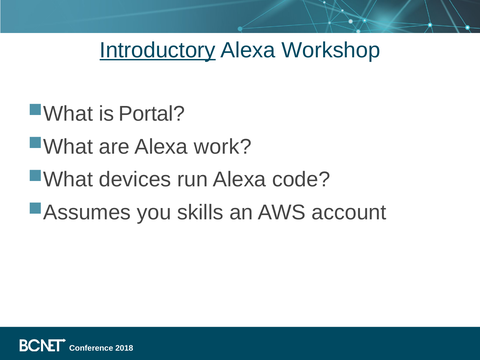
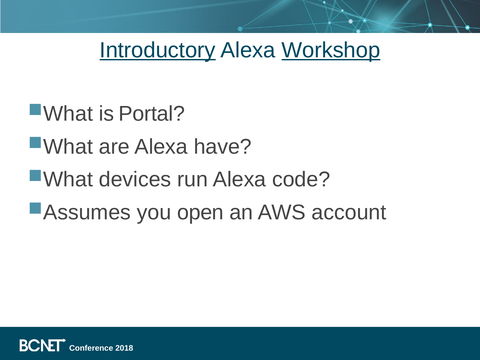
Workshop underline: none -> present
work: work -> have
skills: skills -> open
